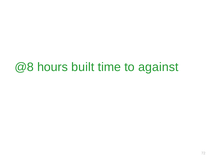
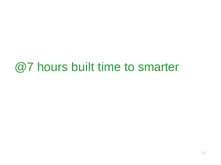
@8: @8 -> @7
against: against -> smarter
